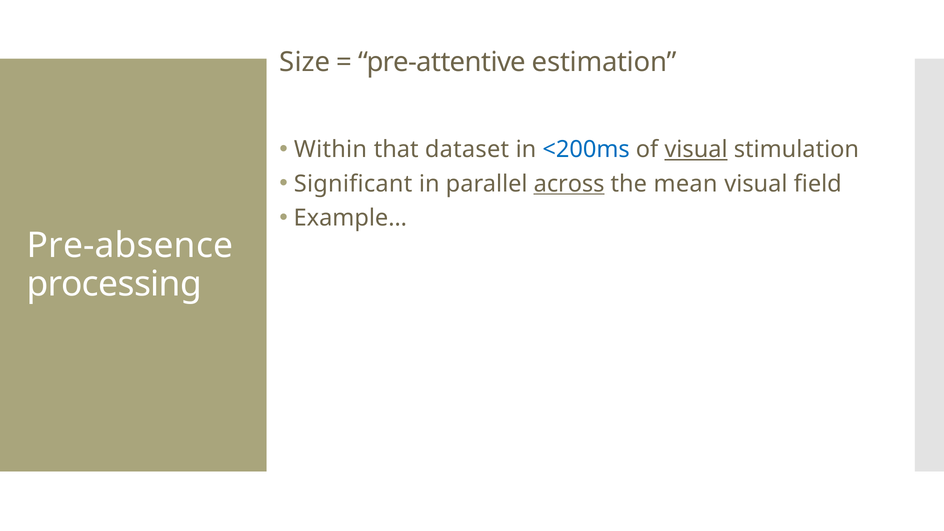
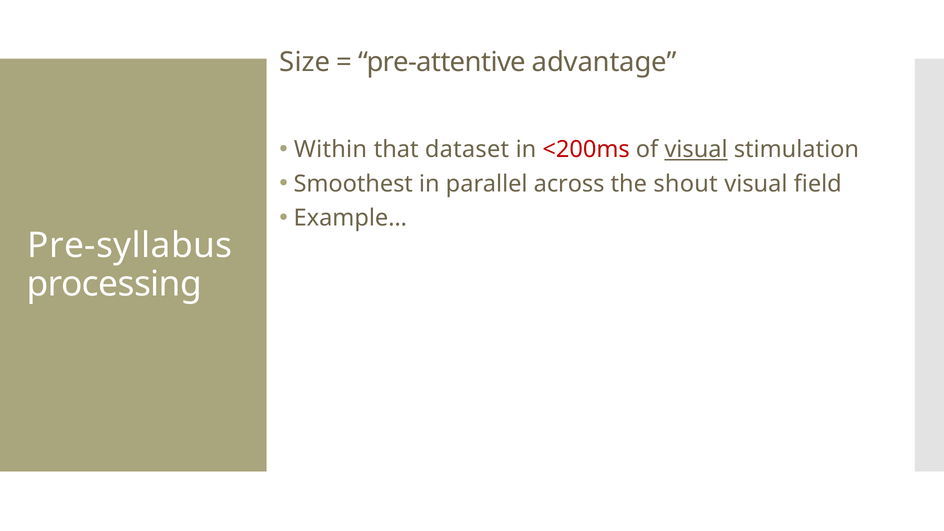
estimation: estimation -> advantage
<200ms colour: blue -> red
Significant: Significant -> Smoothest
across underline: present -> none
mean: mean -> shout
Pre-absence: Pre-absence -> Pre-syllabus
